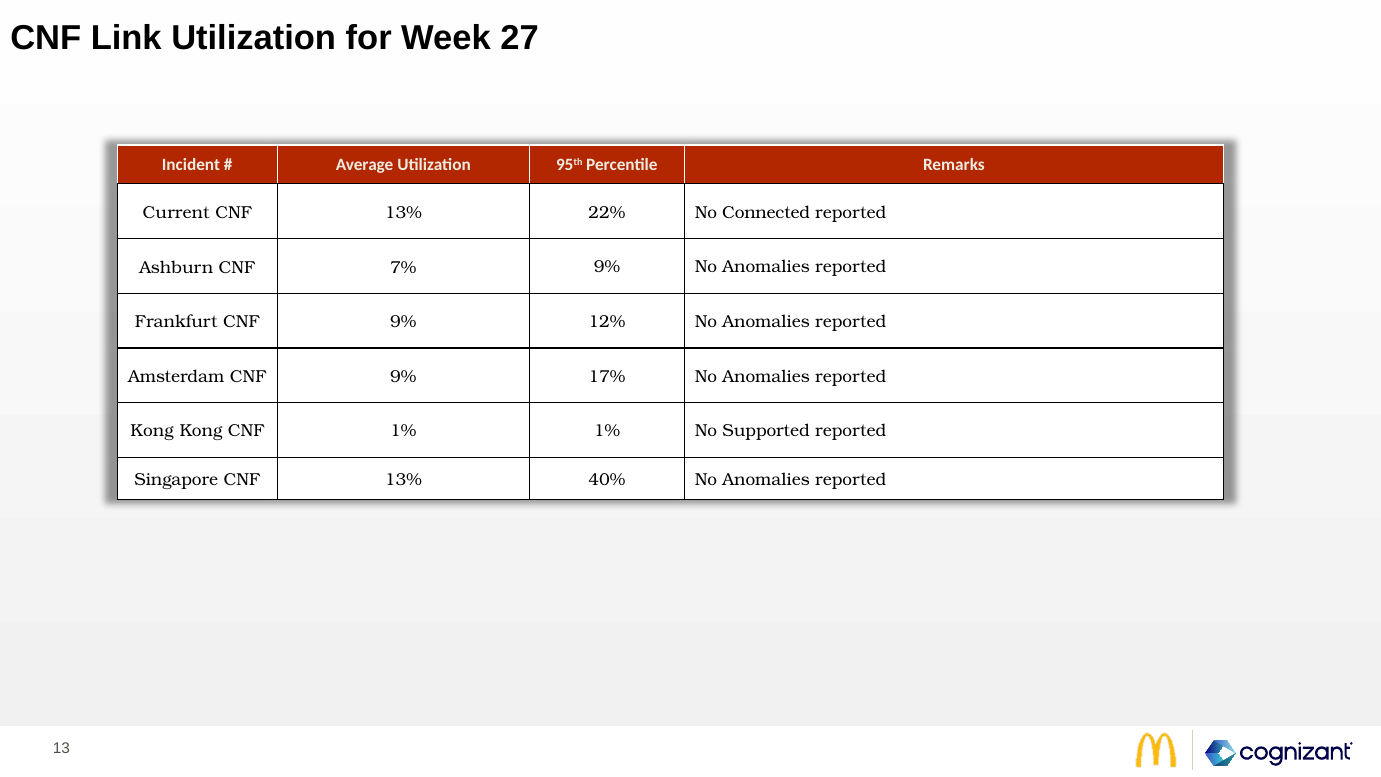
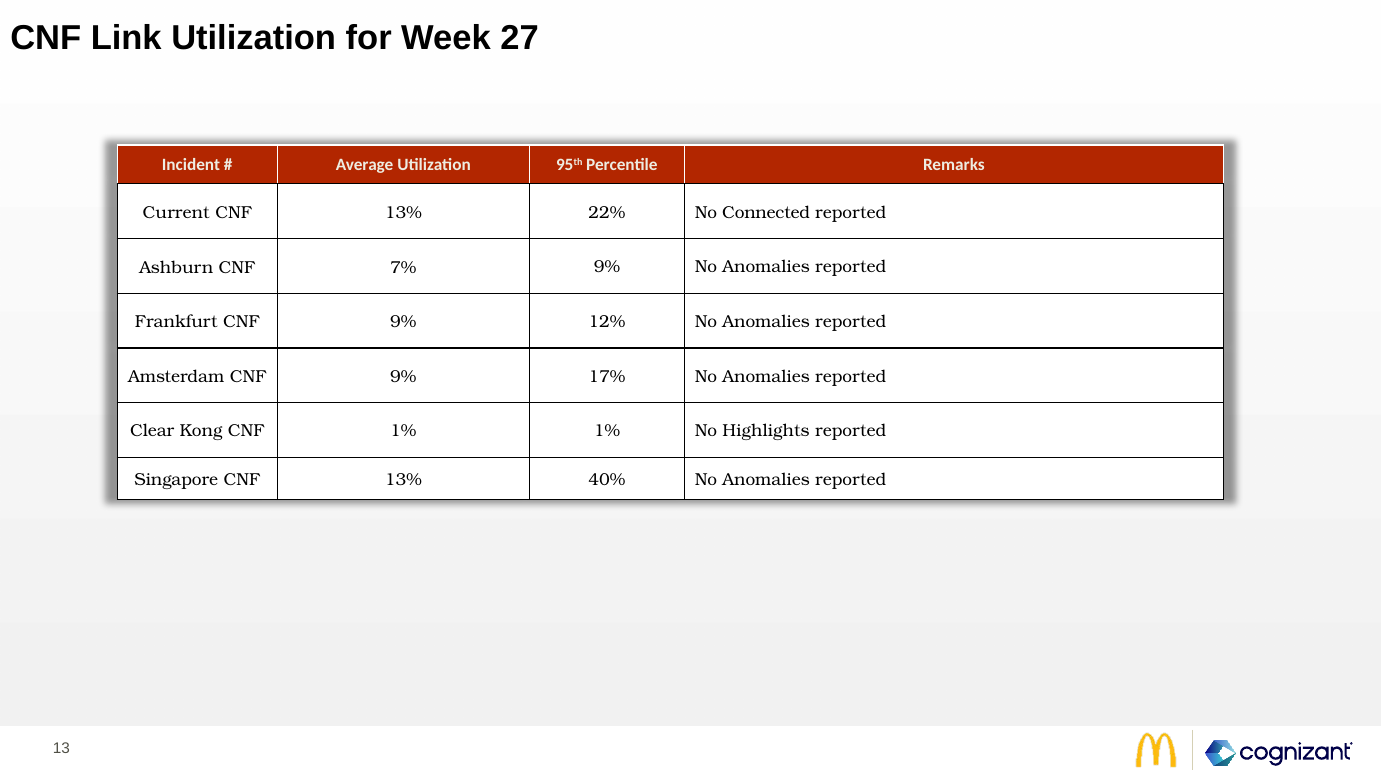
Kong at (152, 431): Kong -> Clear
Supported: Supported -> Highlights
